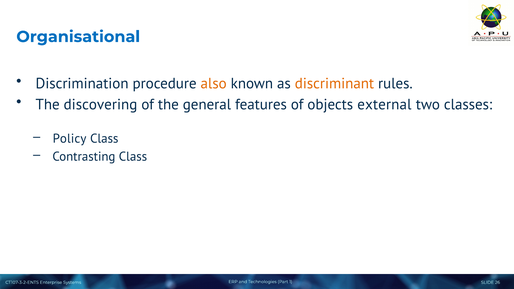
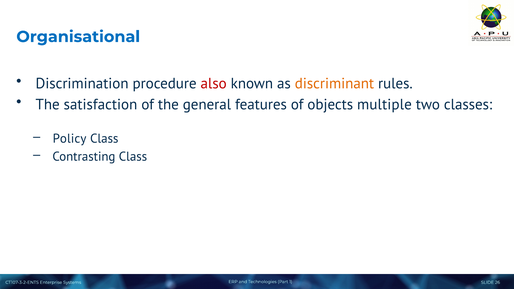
also colour: orange -> red
discovering: discovering -> satisfaction
external: external -> multiple
